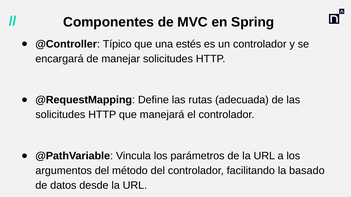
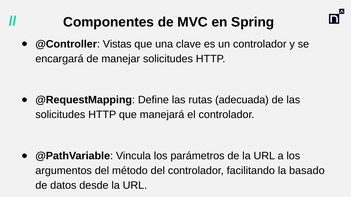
Típico: Típico -> Vistas
estés: estés -> clave
